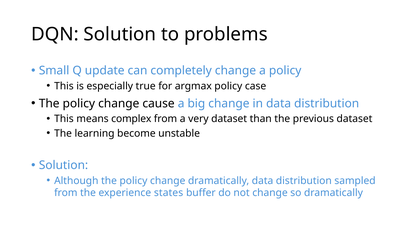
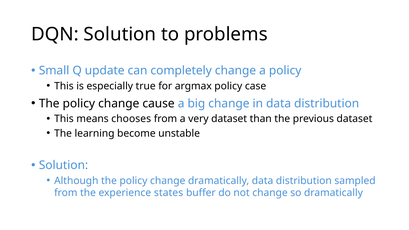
complex: complex -> chooses
